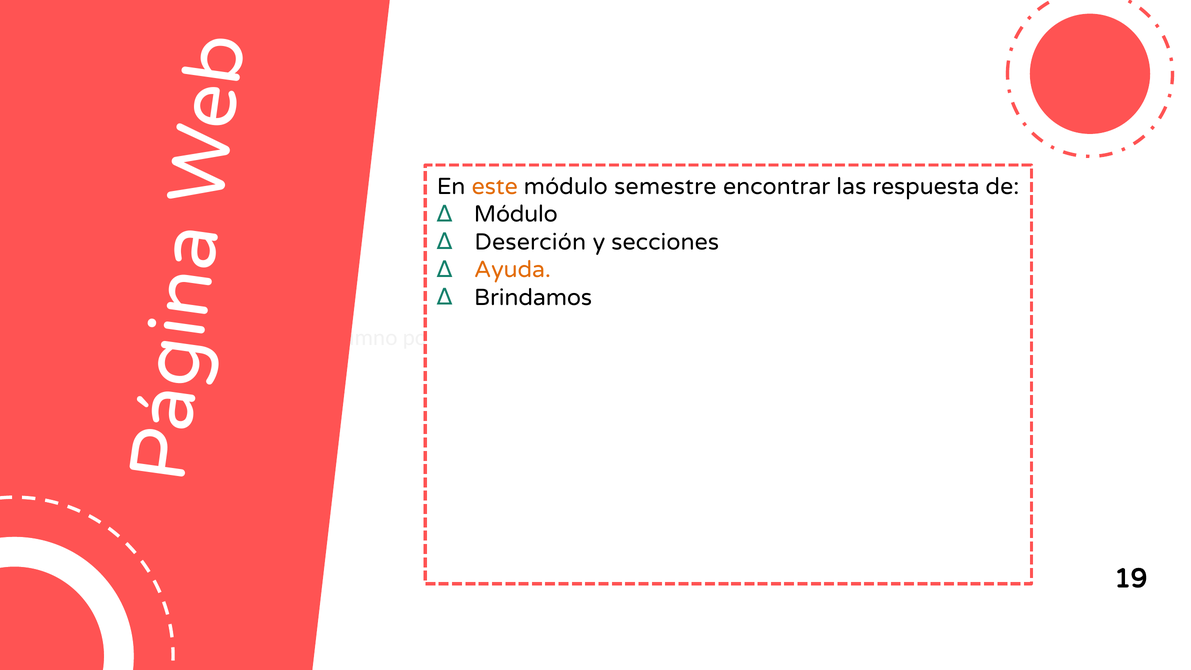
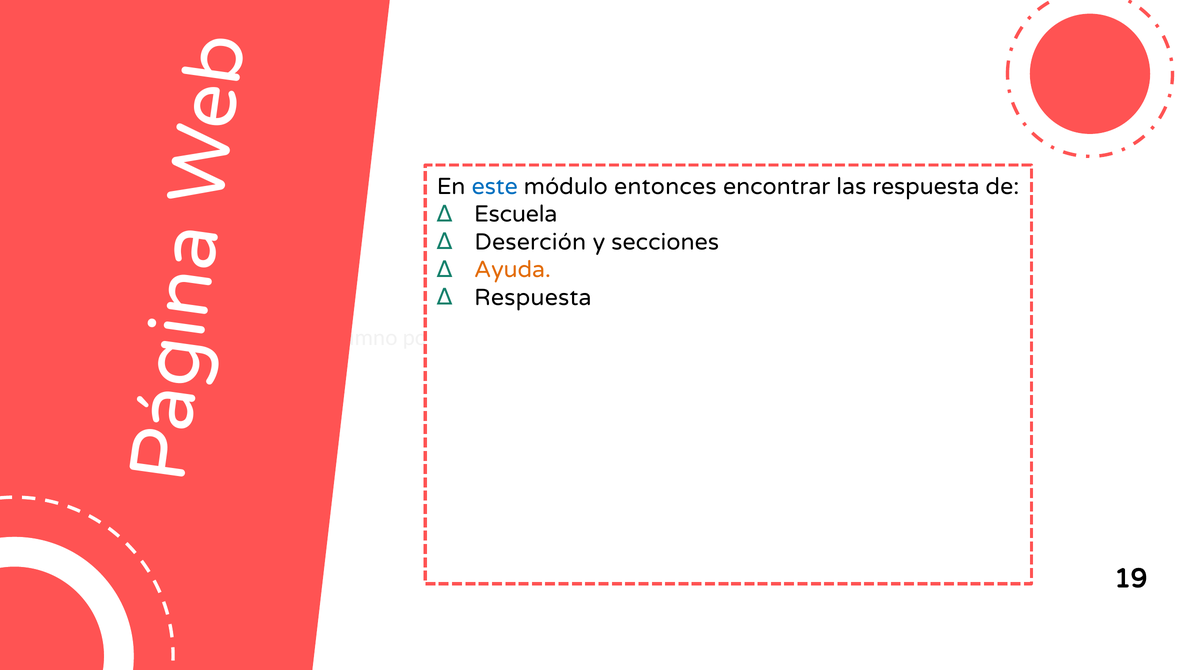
este colour: orange -> blue
semestre: semestre -> entonces
Módulo at (516, 214): Módulo -> Escuela
Brindamos at (533, 298): Brindamos -> Respuesta
